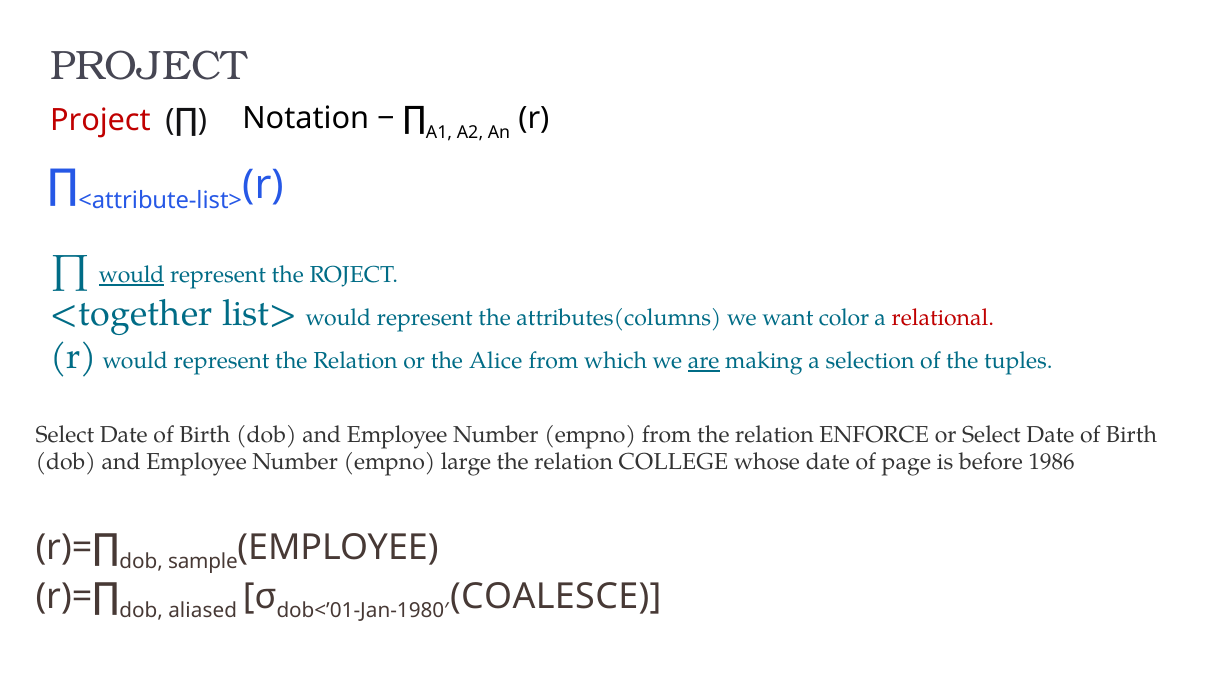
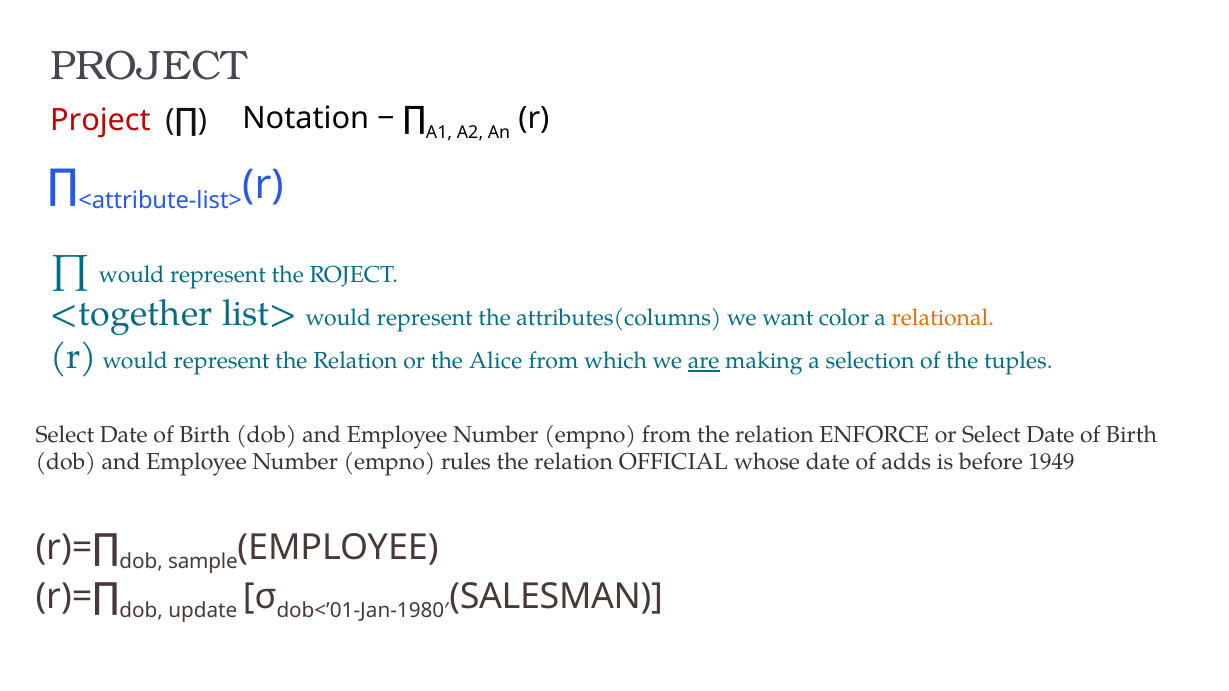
would at (132, 275) underline: present -> none
relational colour: red -> orange
large: large -> rules
COLLEGE: COLLEGE -> OFFICIAL
page: page -> adds
1986: 1986 -> 1949
aliased: aliased -> update
COALESCE: COALESCE -> SALESMAN
